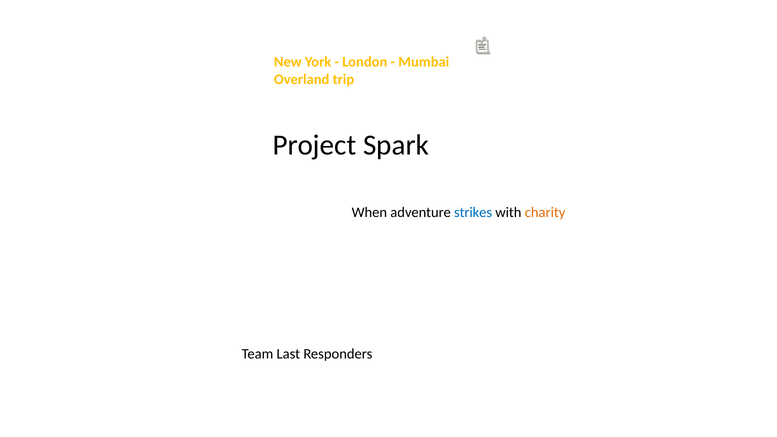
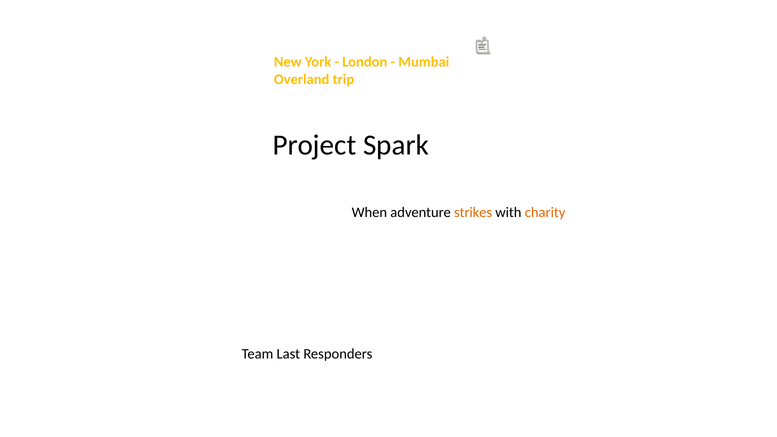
strikes colour: blue -> orange
